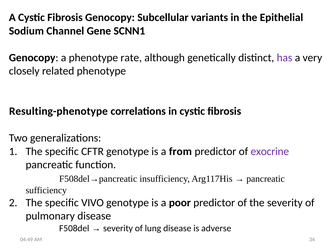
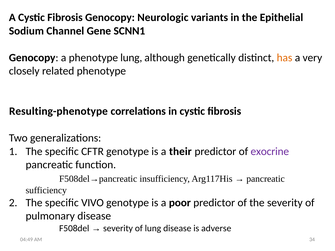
Subcellular: Subcellular -> Neurologic
phenotype rate: rate -> lung
has colour: purple -> orange
from: from -> their
